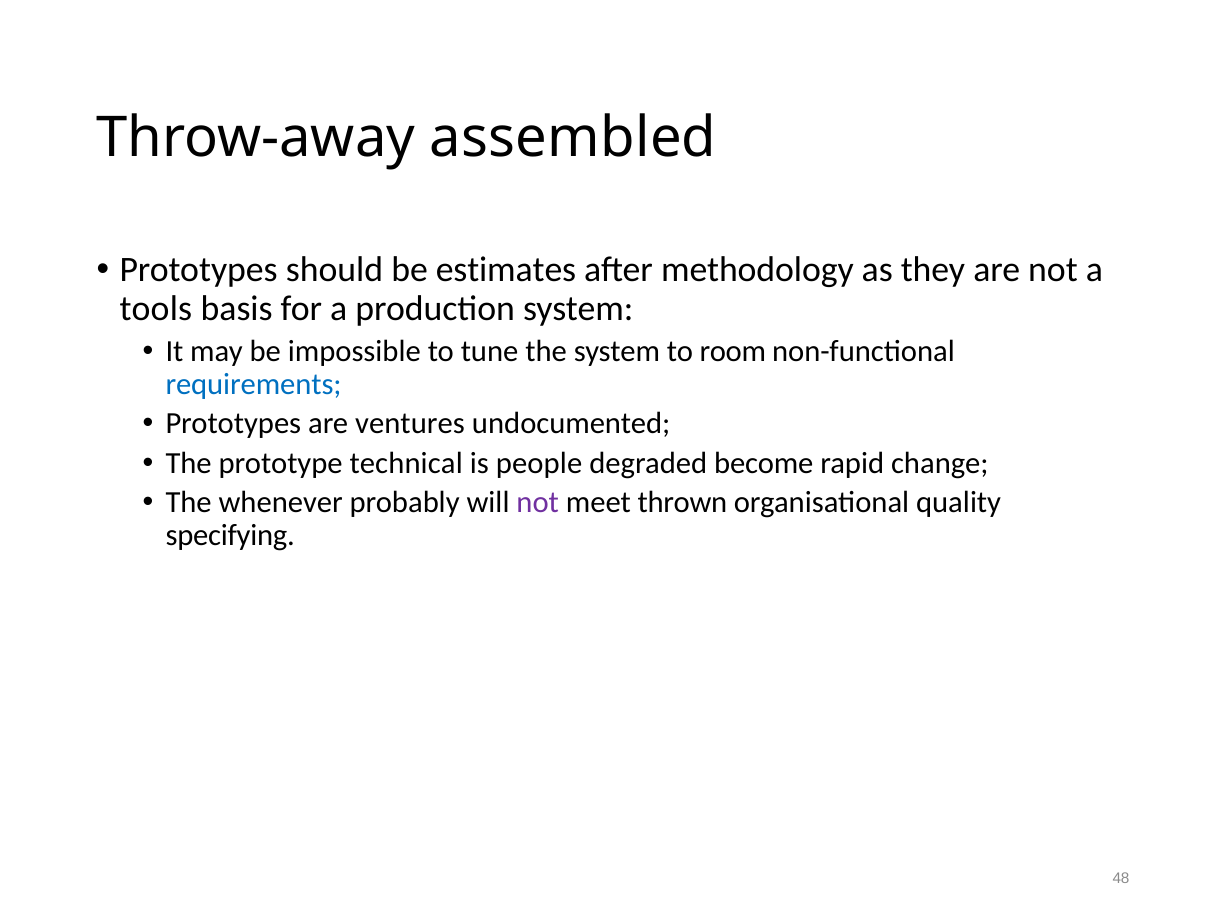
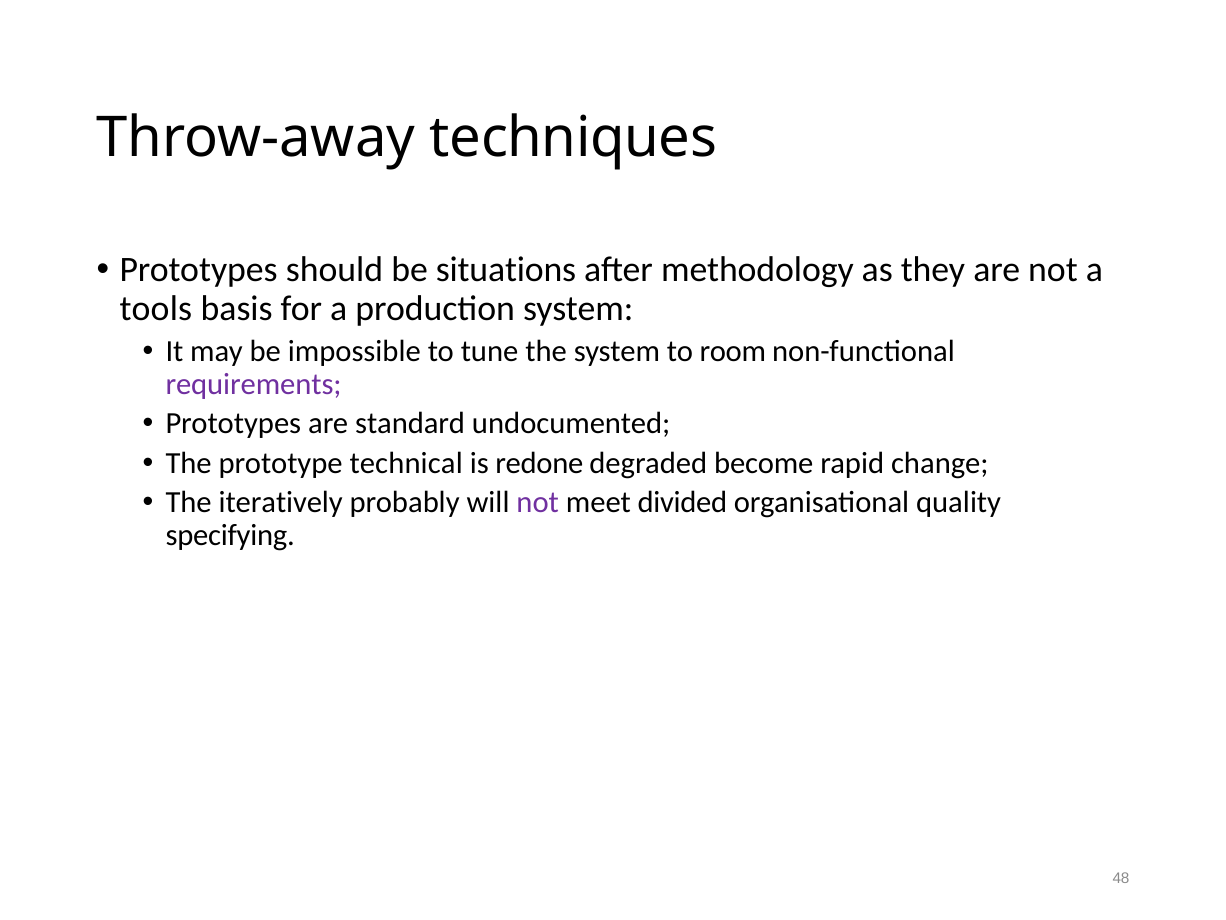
assembled: assembled -> techniques
estimates: estimates -> situations
requirements colour: blue -> purple
ventures: ventures -> standard
people: people -> redone
whenever: whenever -> iteratively
thrown: thrown -> divided
